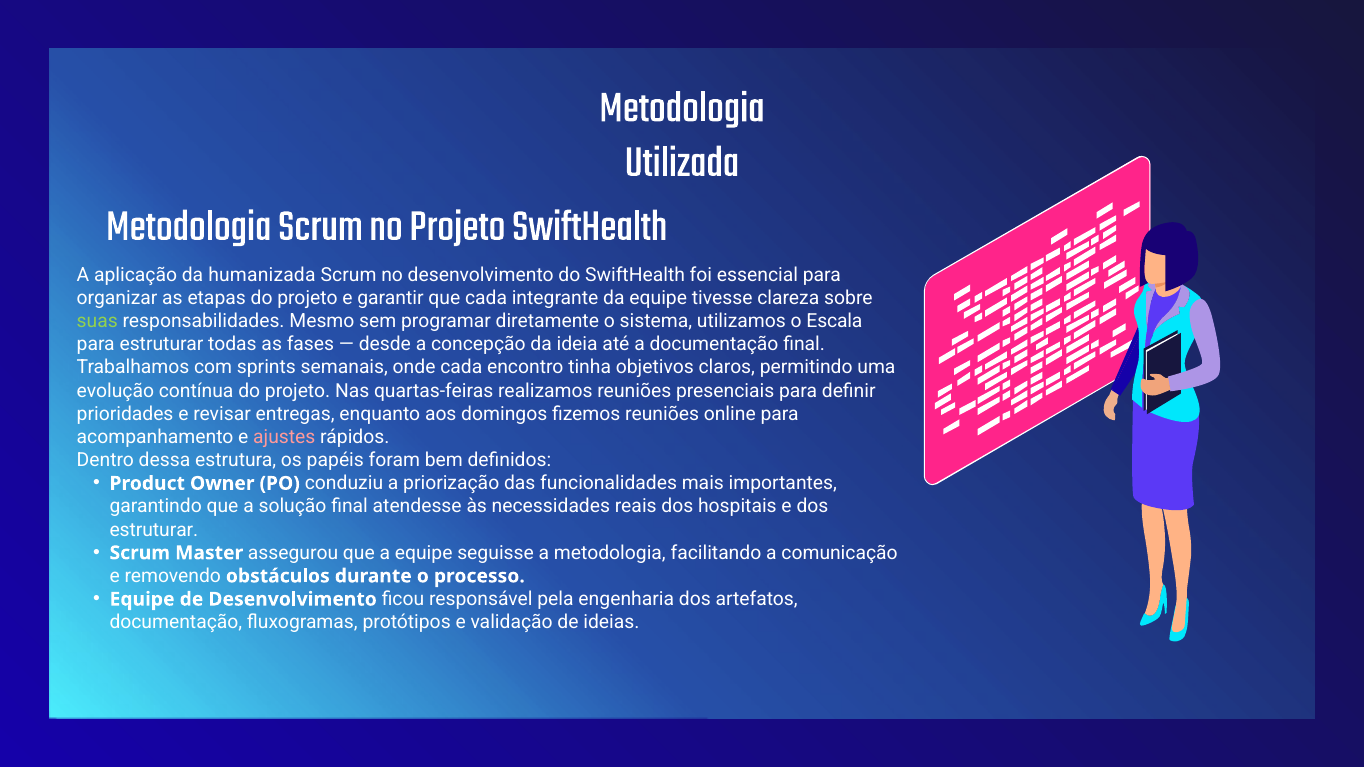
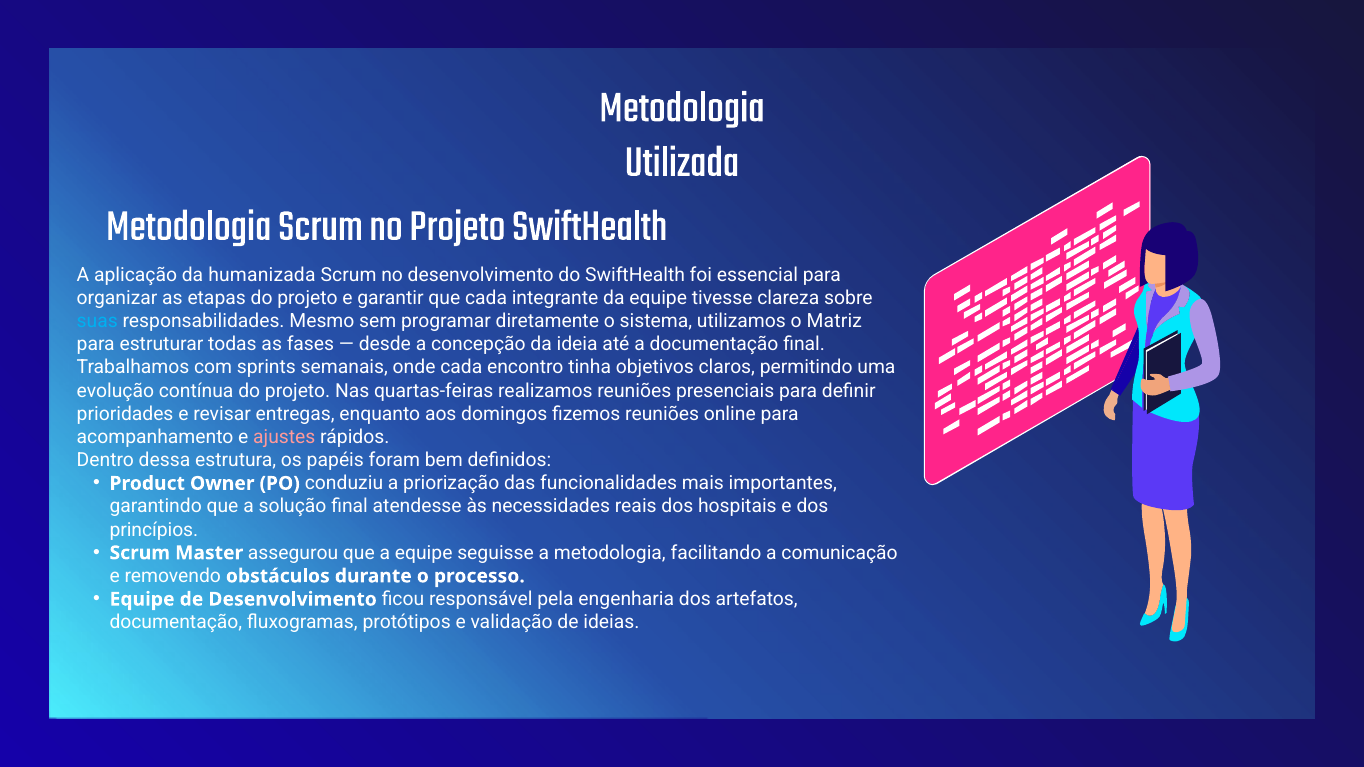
suas colour: light green -> light blue
Escala: Escala -> Matriz
estruturar at (154, 530): estruturar -> princípios
